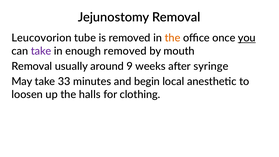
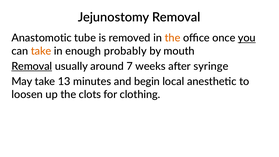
Leucovorion: Leucovorion -> Anastomotic
take at (41, 51) colour: purple -> orange
enough removed: removed -> probably
Removal at (32, 66) underline: none -> present
9: 9 -> 7
33: 33 -> 13
halls: halls -> clots
